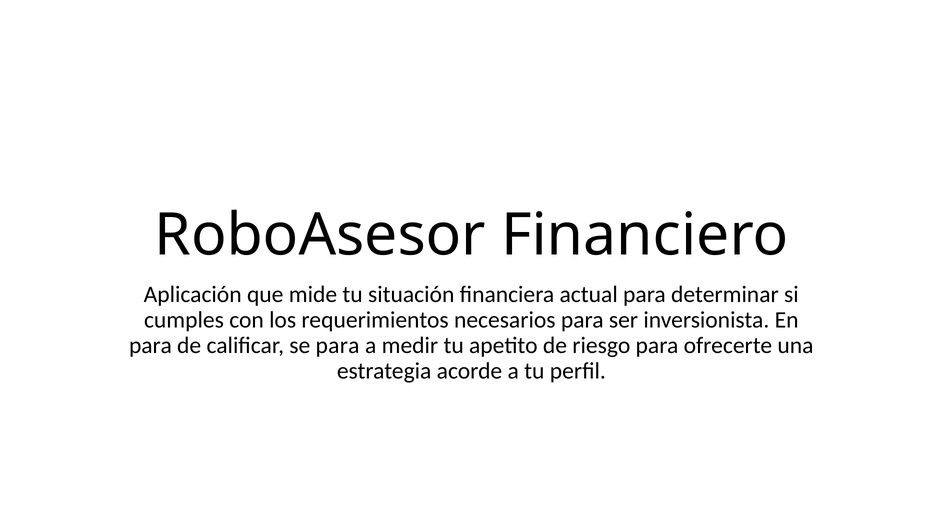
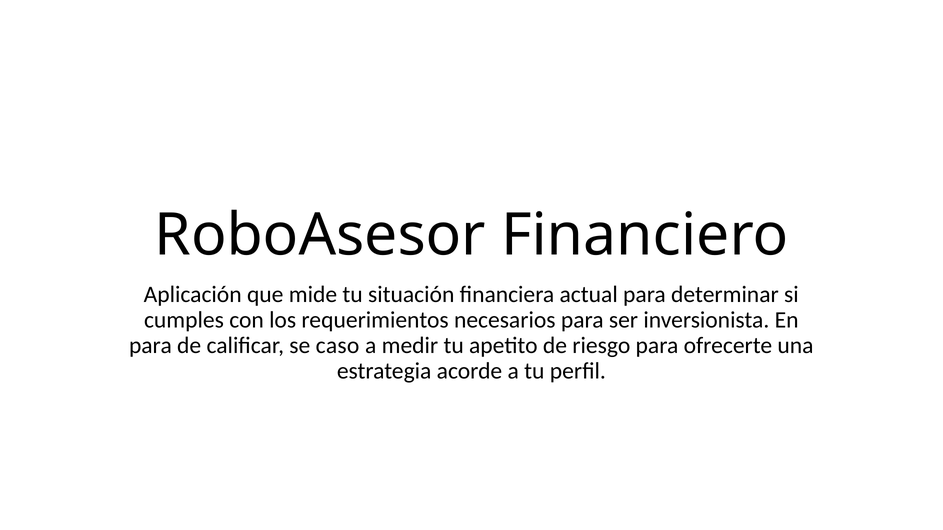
se para: para -> caso
